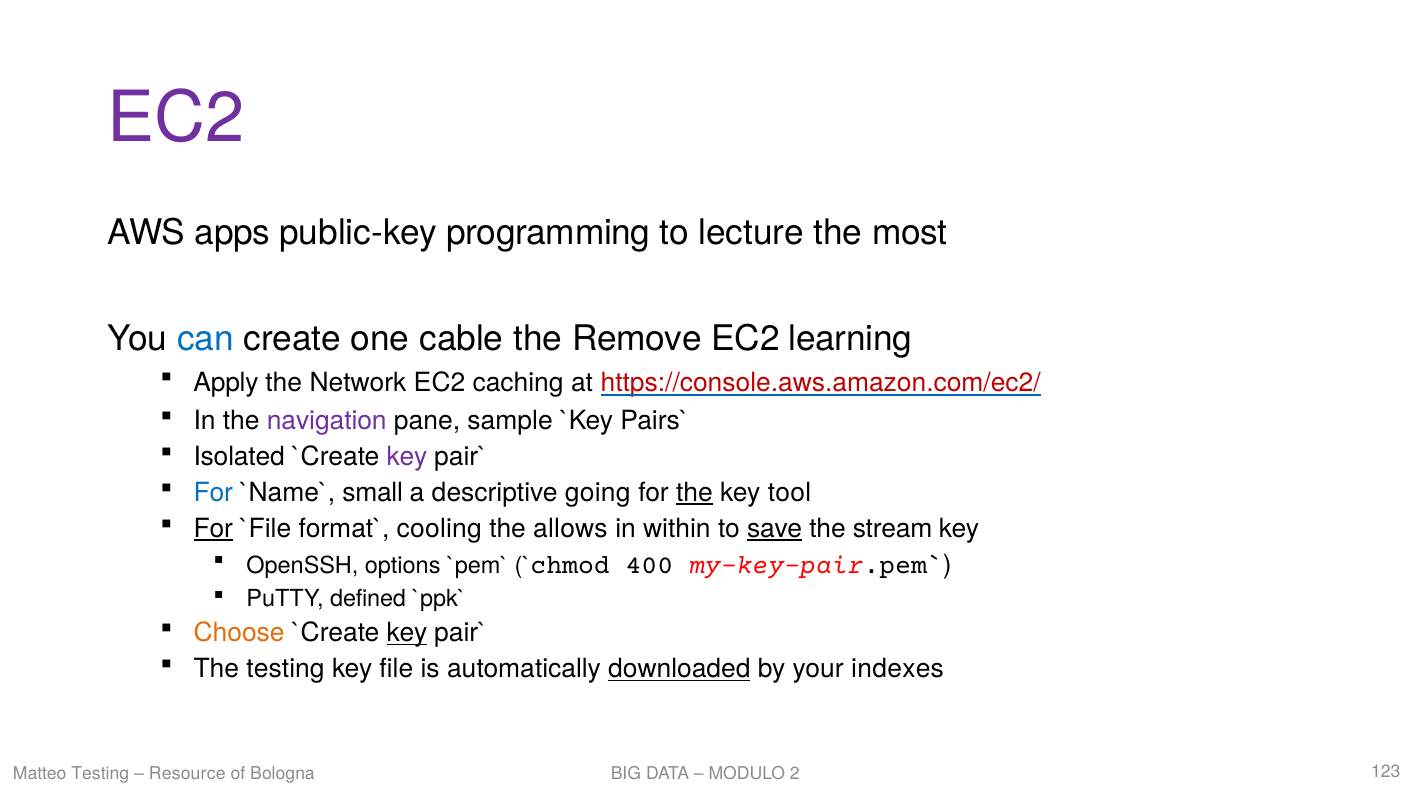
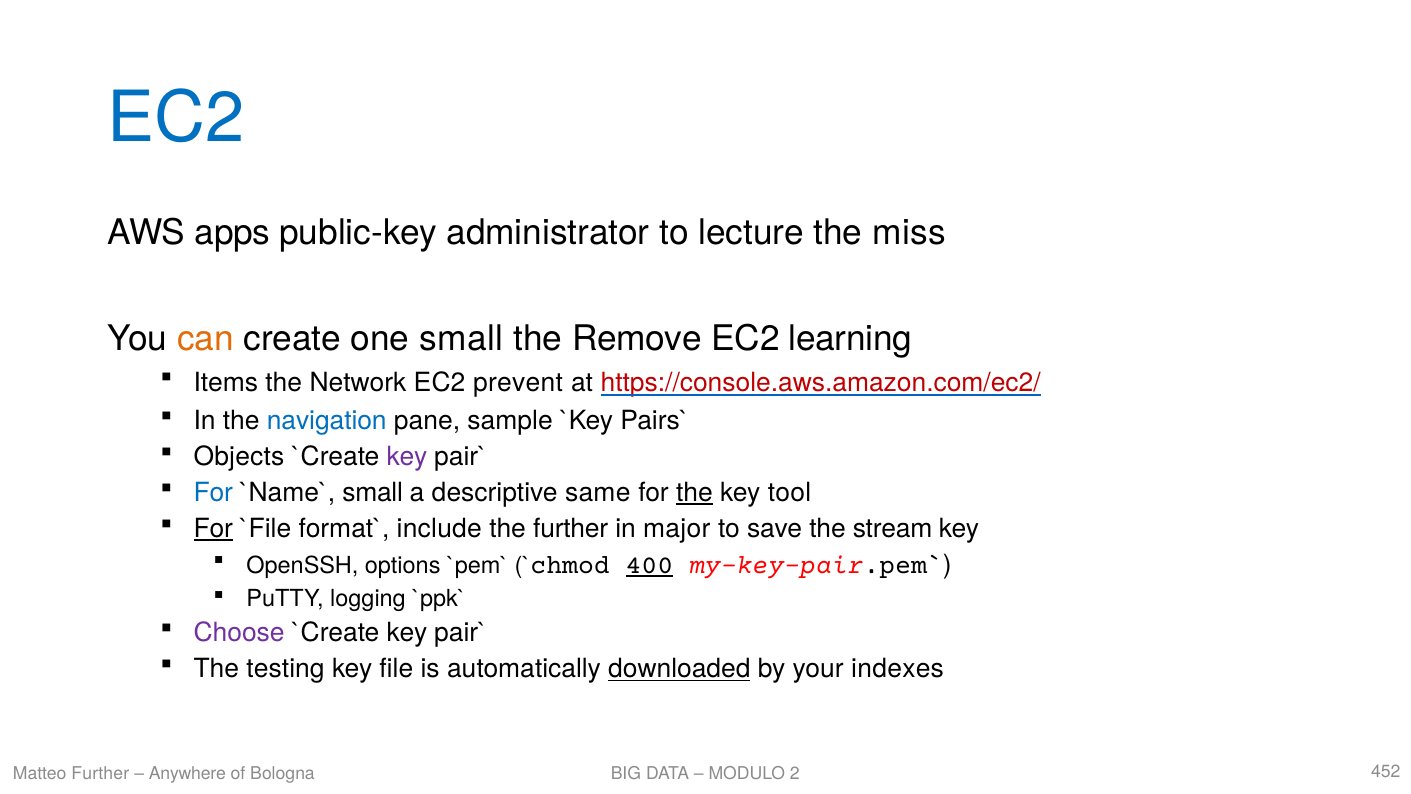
EC2 at (176, 119) colour: purple -> blue
programming: programming -> administrator
most: most -> miss
can colour: blue -> orange
one cable: cable -> small
Apply: Apply -> Items
caching: caching -> prevent
navigation colour: purple -> blue
Isolated: Isolated -> Objects
going: going -> same
cooling: cooling -> include
the allows: allows -> further
within: within -> major
save underline: present -> none
400 underline: none -> present
defined: defined -> logging
Choose colour: orange -> purple
key at (407, 633) underline: present -> none
Matteo Testing: Testing -> Further
Resource: Resource -> Anywhere
123: 123 -> 452
